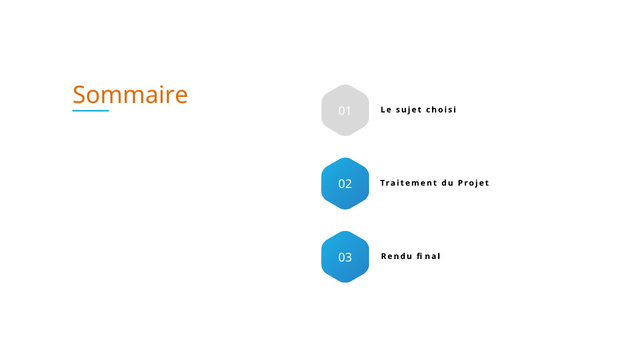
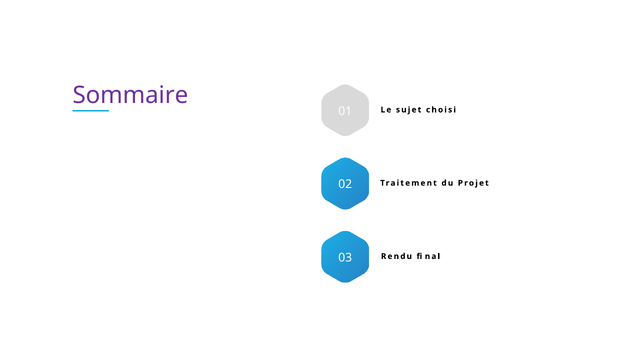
Sommaire colour: orange -> purple
